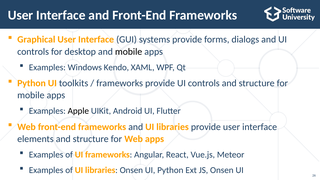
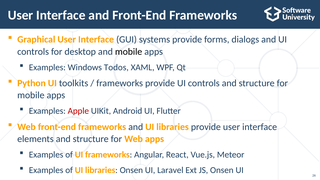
Kendo: Kendo -> Todos
Apple colour: black -> red
UI Python: Python -> Laravel
